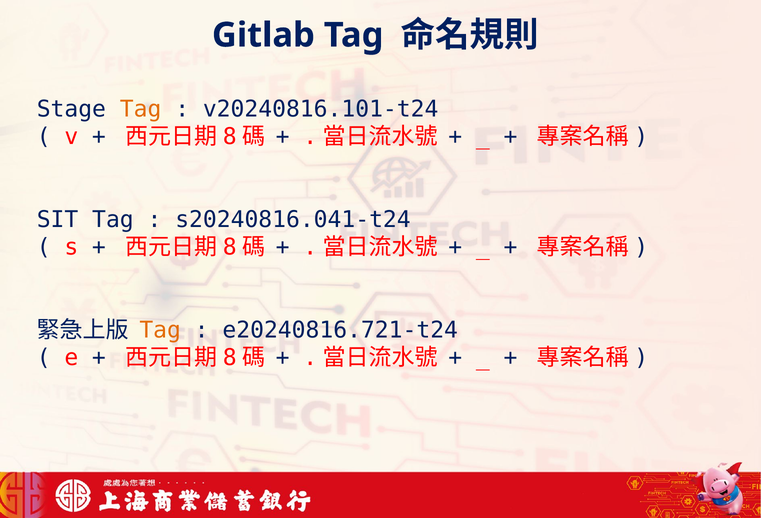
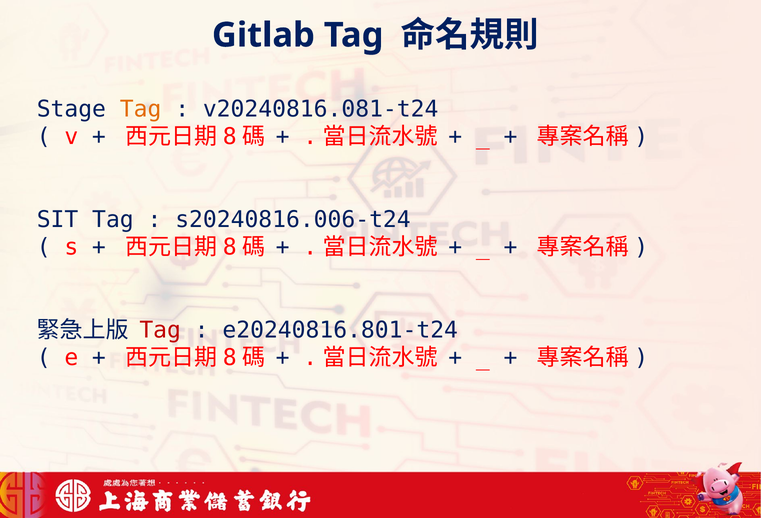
v20240816.101-t24: v20240816.101-t24 -> v20240816.081-t24
s20240816.041-t24: s20240816.041-t24 -> s20240816.006-t24
Tag at (160, 330) colour: orange -> red
e20240816.721-t24: e20240816.721-t24 -> e20240816.801-t24
